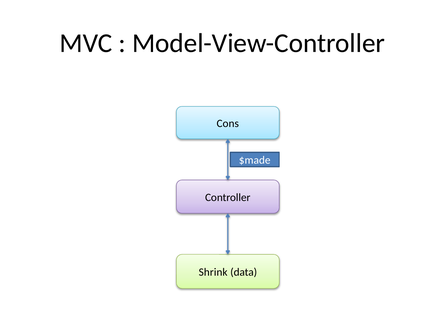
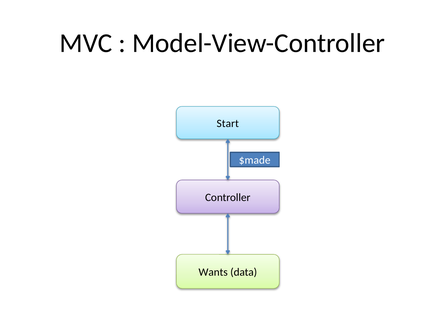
Cons: Cons -> Start
Shrink: Shrink -> Wants
